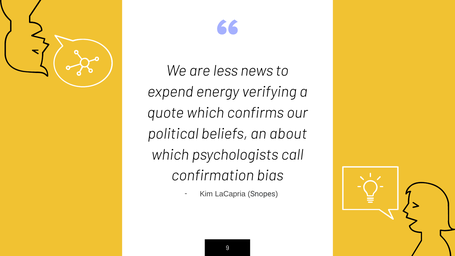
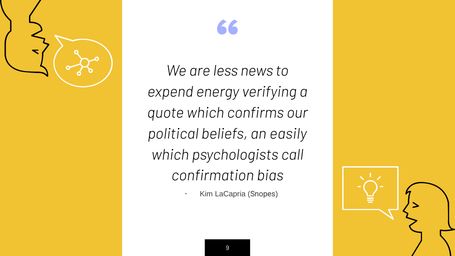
about: about -> easily
